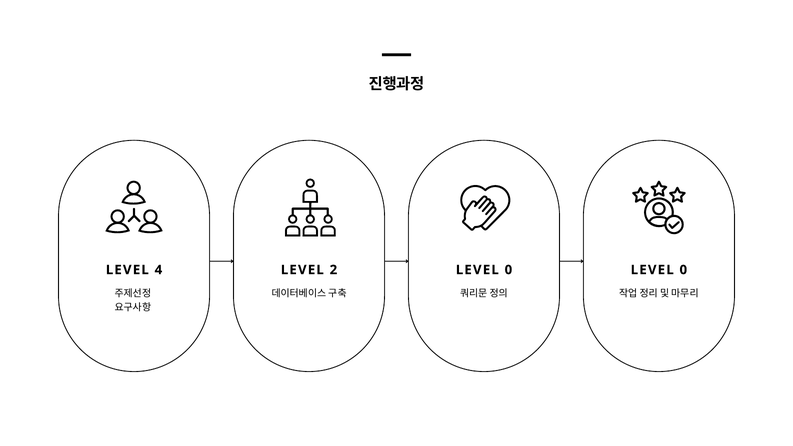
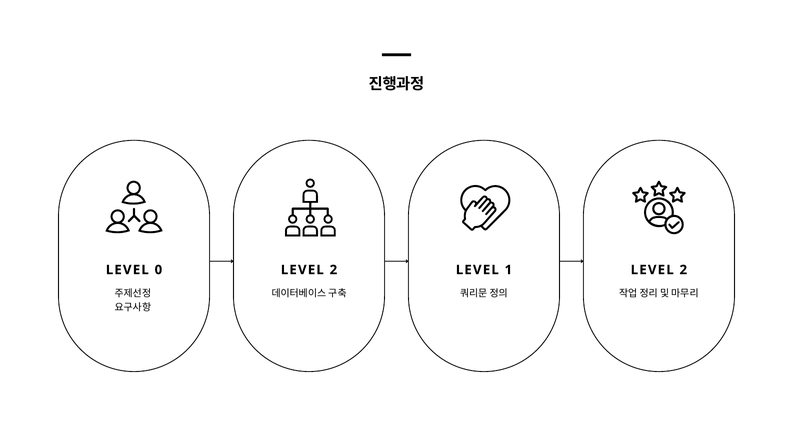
4: 4 -> 0
2 LEVEL 0: 0 -> 1
0 at (683, 270): 0 -> 2
